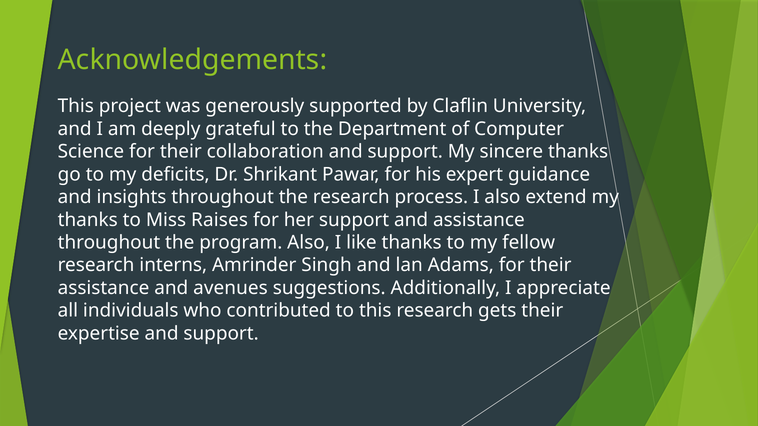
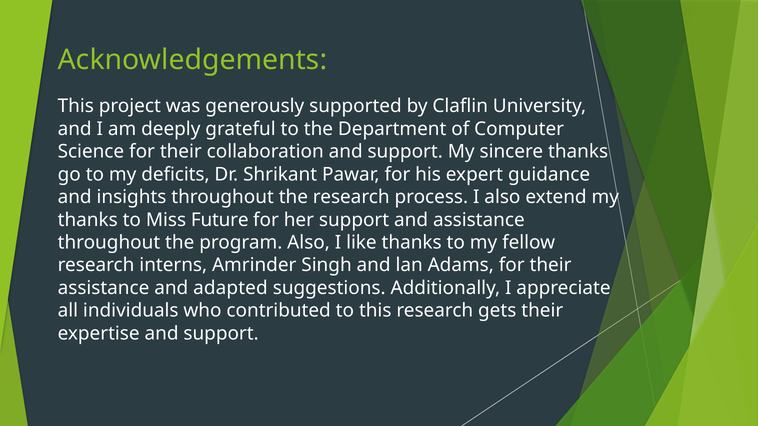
Raises: Raises -> Future
avenues: avenues -> adapted
